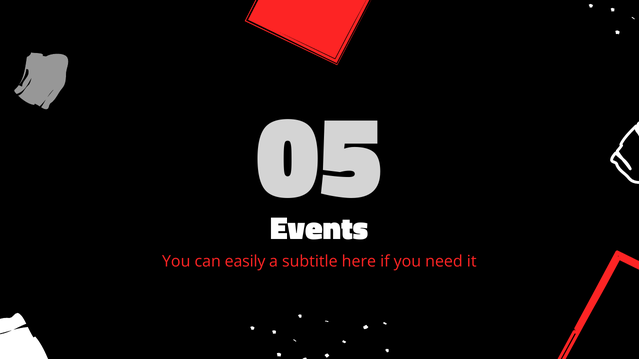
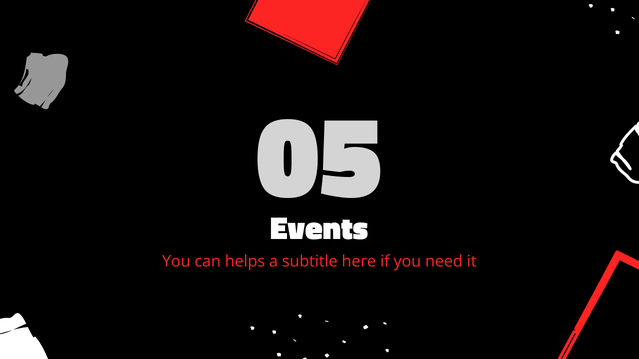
easily: easily -> helps
